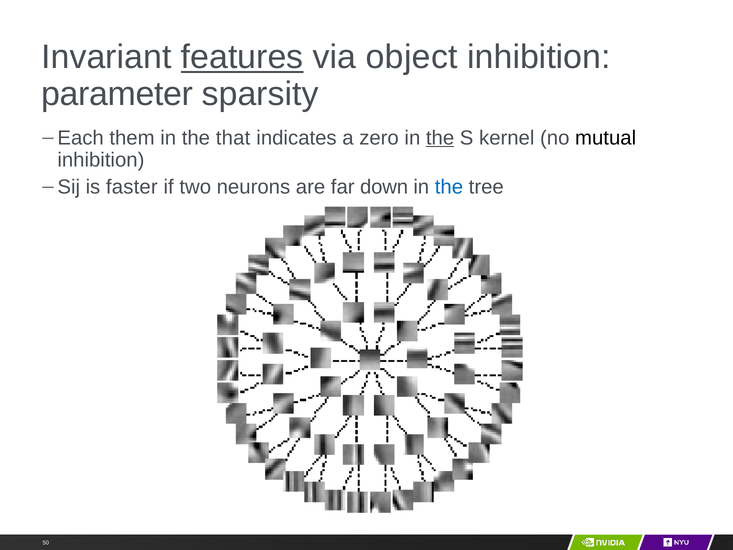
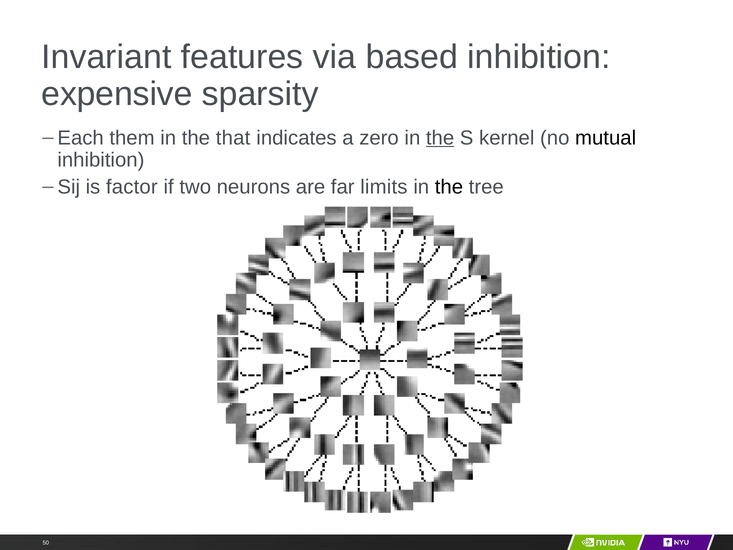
features underline: present -> none
object: object -> based
parameter: parameter -> expensive
faster: faster -> factor
down: down -> limits
the at (449, 187) colour: blue -> black
